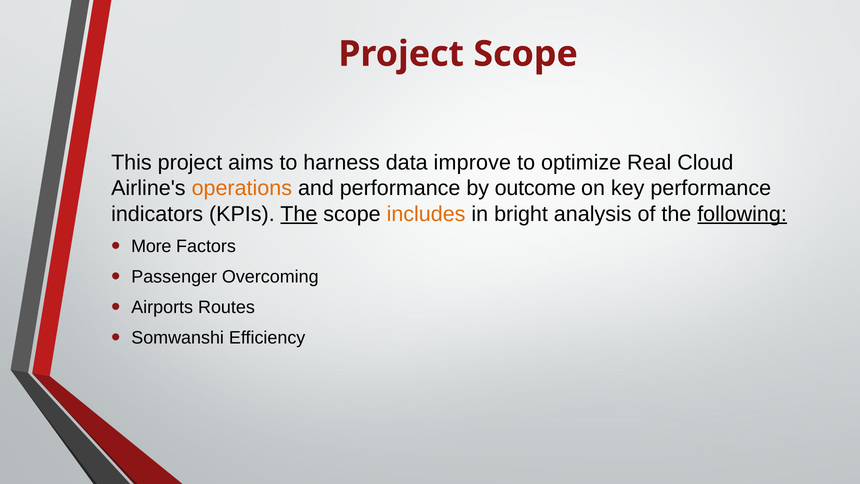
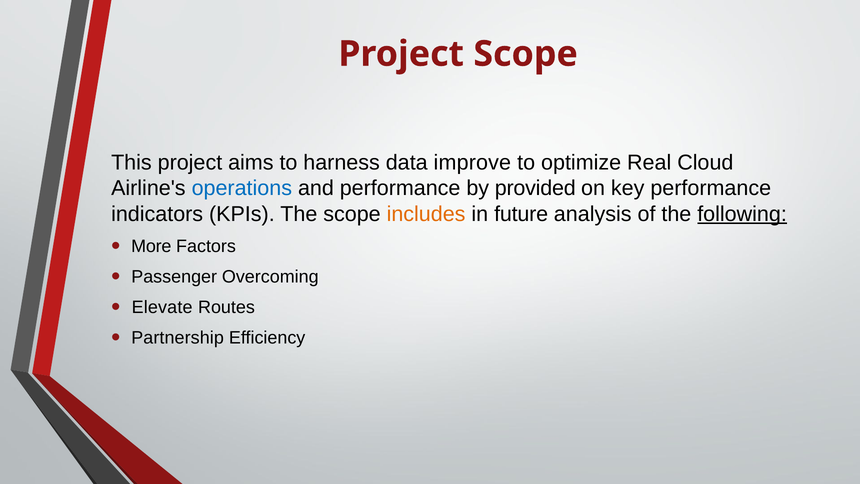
operations colour: orange -> blue
outcome: outcome -> provided
The at (299, 214) underline: present -> none
bright: bright -> future
Airports: Airports -> Elevate
Somwanshi: Somwanshi -> Partnership
